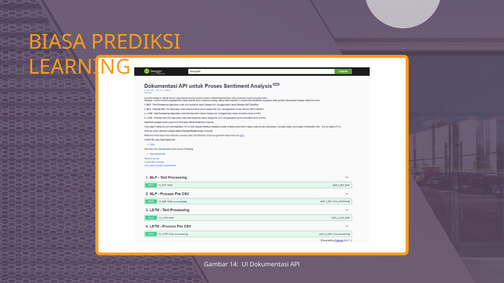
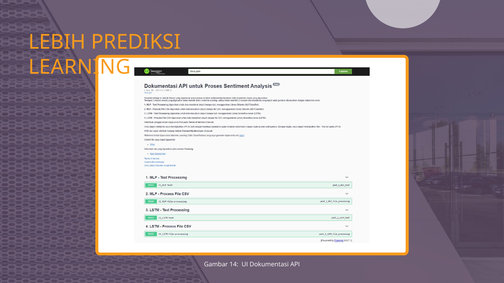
BIASA: BIASA -> LEBIH
